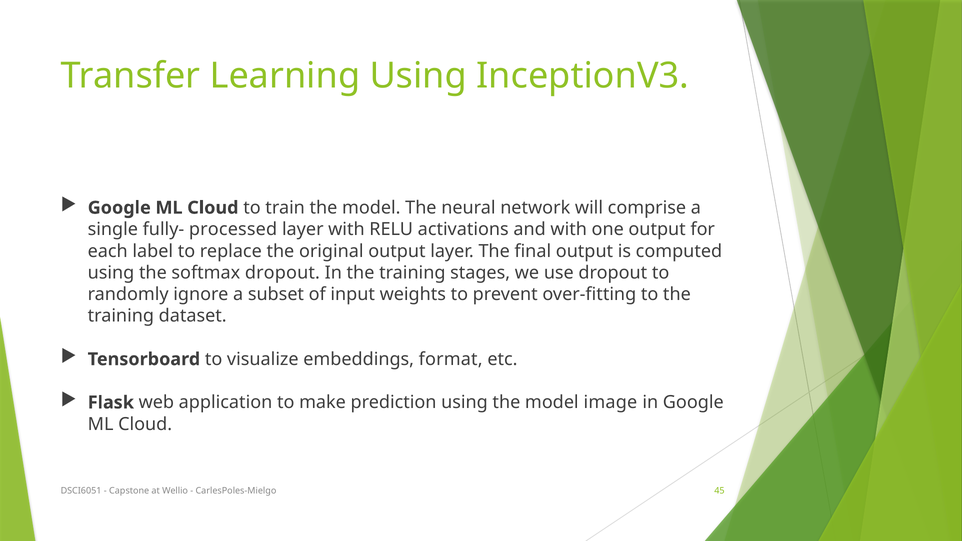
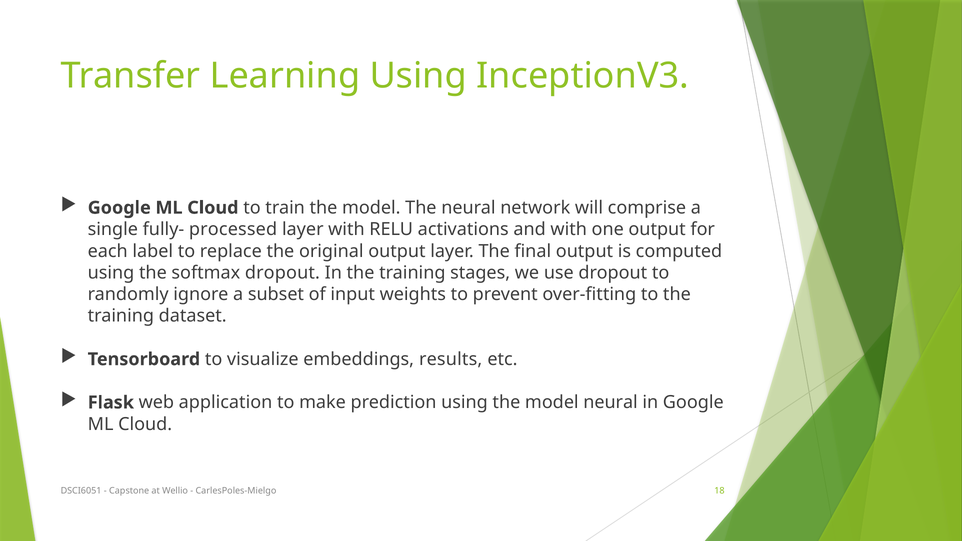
format: format -> results
model image: image -> neural
45: 45 -> 18
